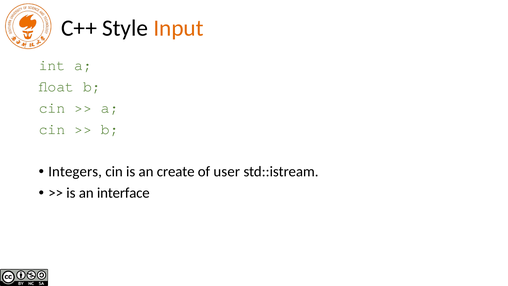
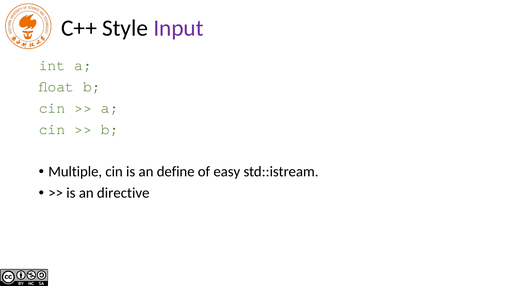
Input colour: orange -> purple
Integers: Integers -> Multiple
create: create -> define
user: user -> easy
interface: interface -> directive
